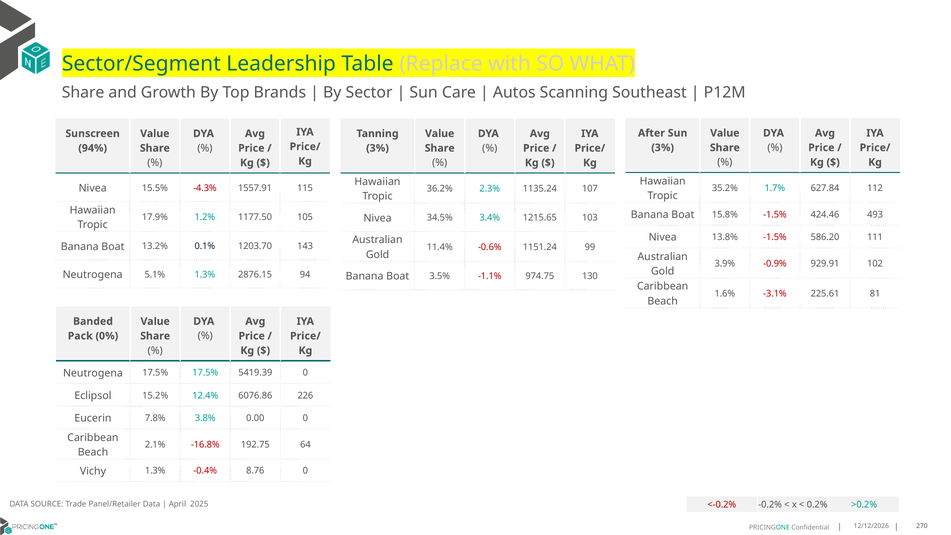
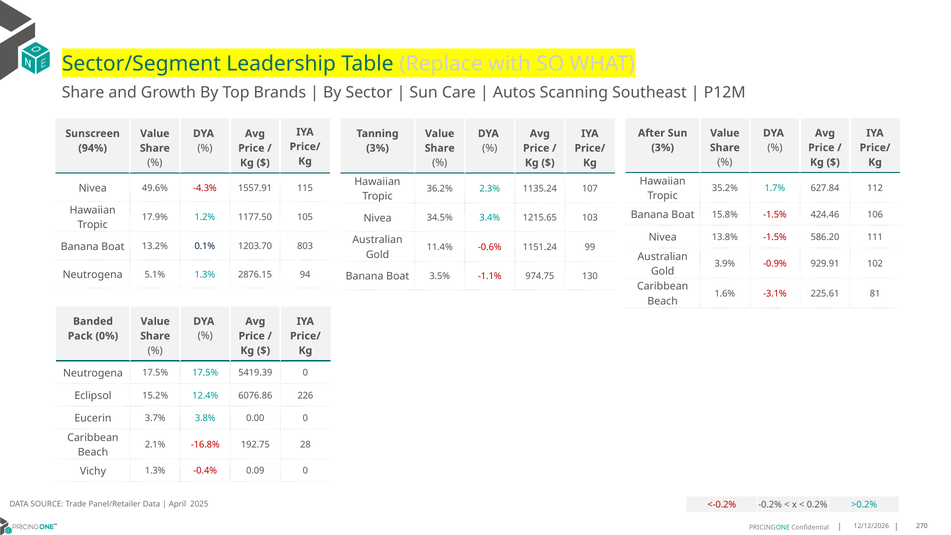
15.5%: 15.5% -> 49.6%
493: 493 -> 106
143: 143 -> 803
7.8%: 7.8% -> 3.7%
64: 64 -> 28
8.76: 8.76 -> 0.09
